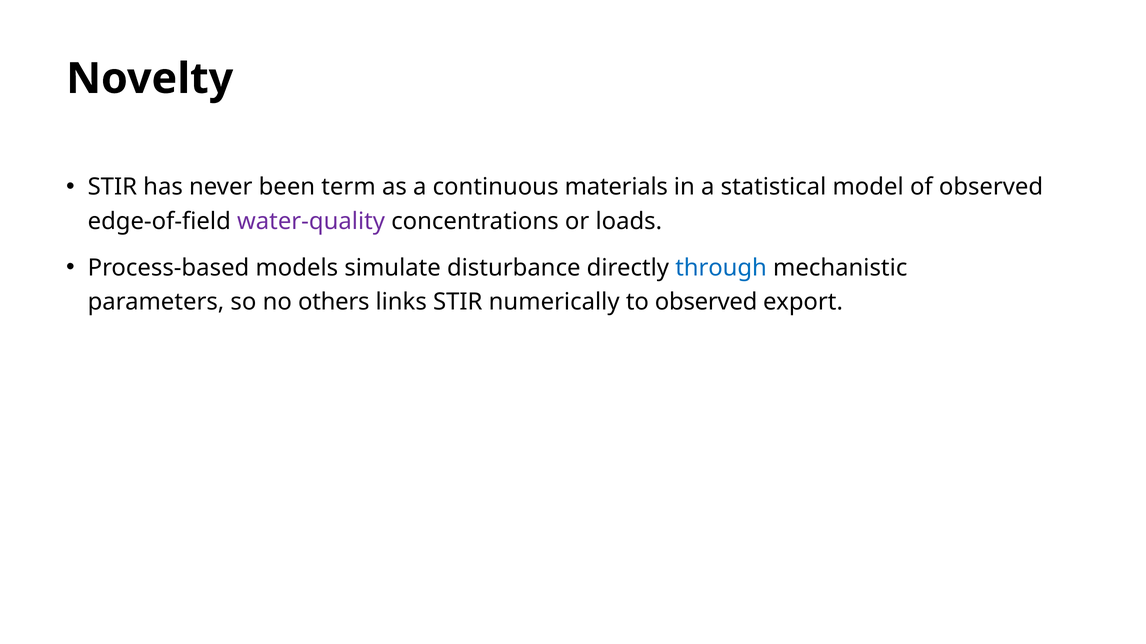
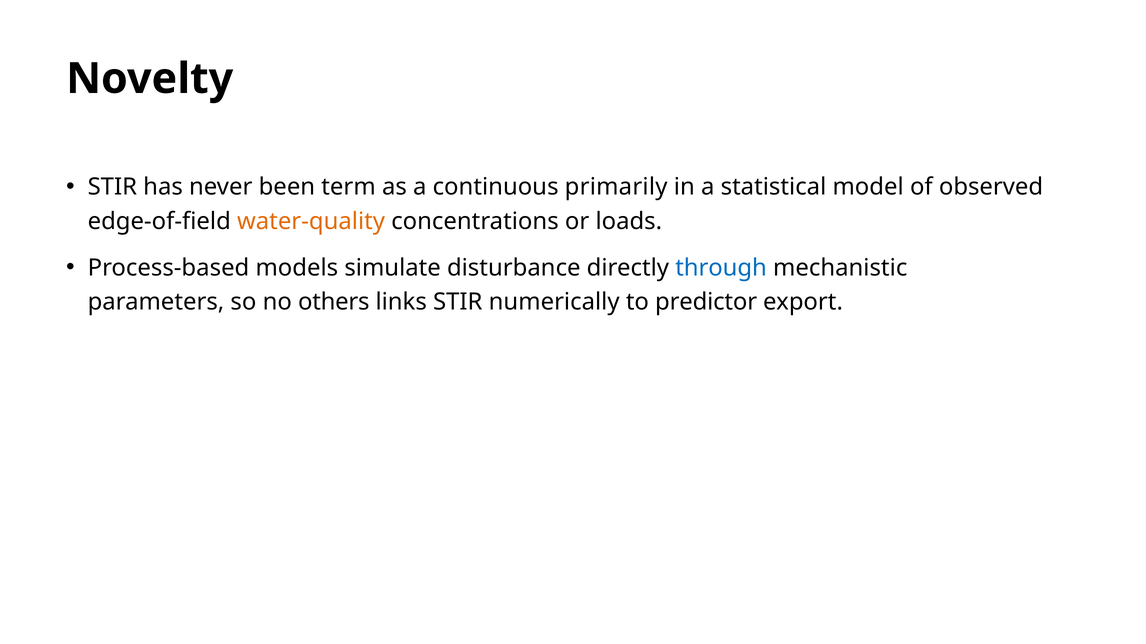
materials: materials -> primarily
water-quality colour: purple -> orange
to observed: observed -> predictor
